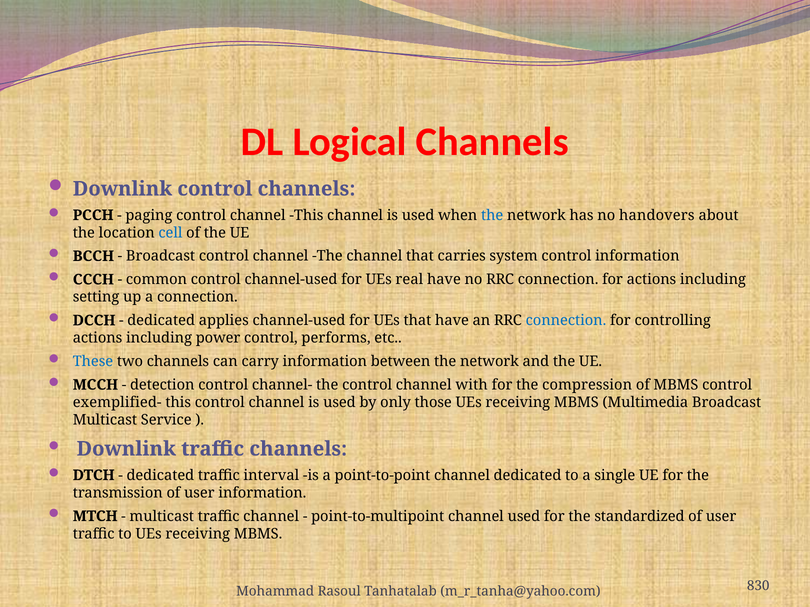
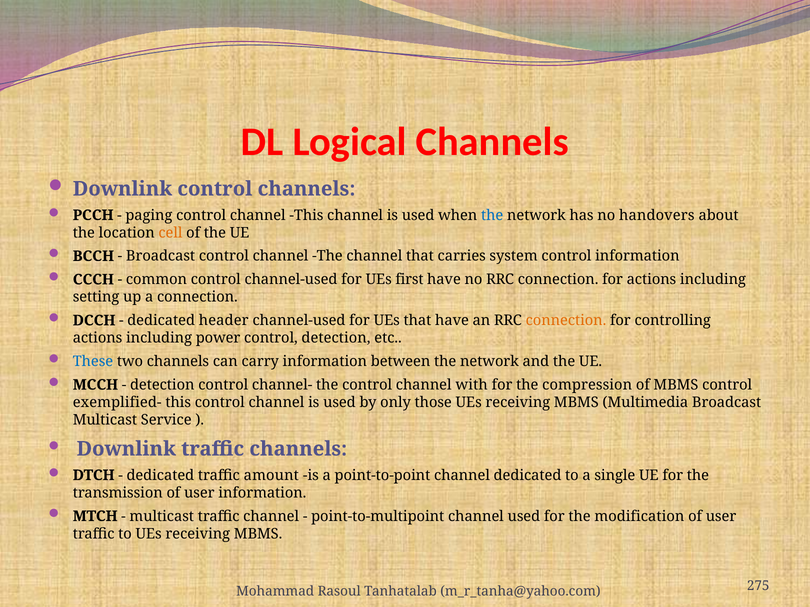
cell colour: blue -> orange
real: real -> first
applies: applies -> header
connection at (566, 321) colour: blue -> orange
control performs: performs -> detection
interval: interval -> amount
standardized: standardized -> modification
830: 830 -> 275
